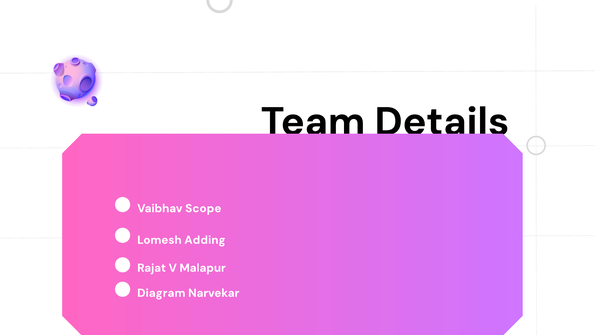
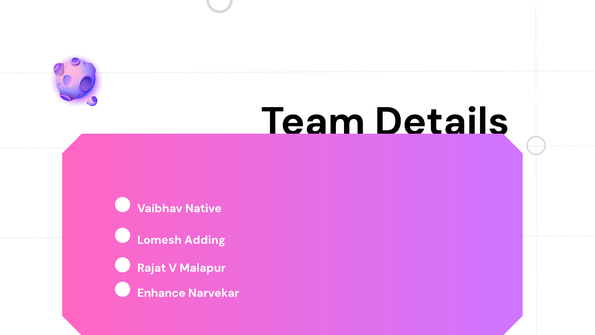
Scope: Scope -> Native
Diagram: Diagram -> Enhance
